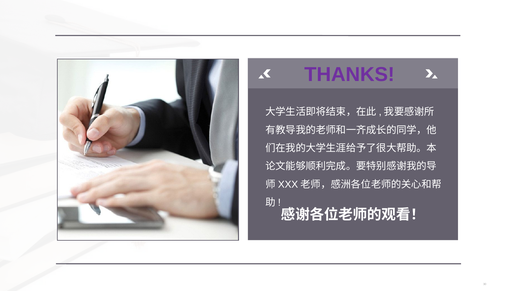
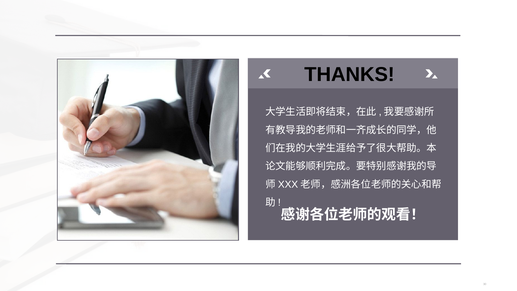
THANKS colour: purple -> black
